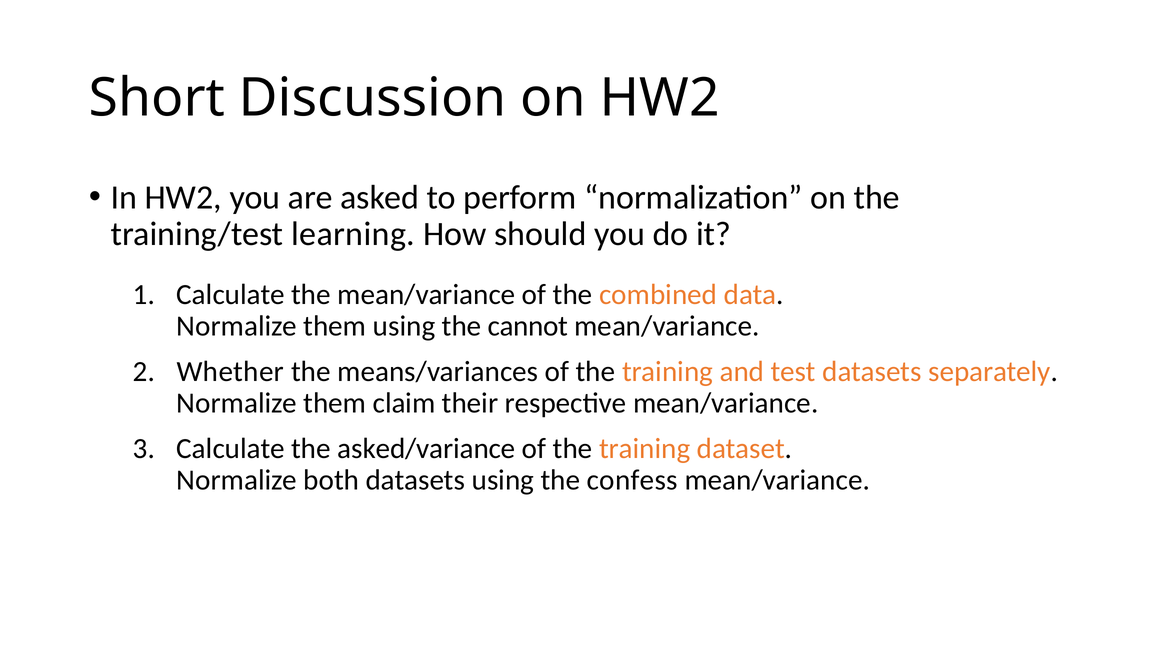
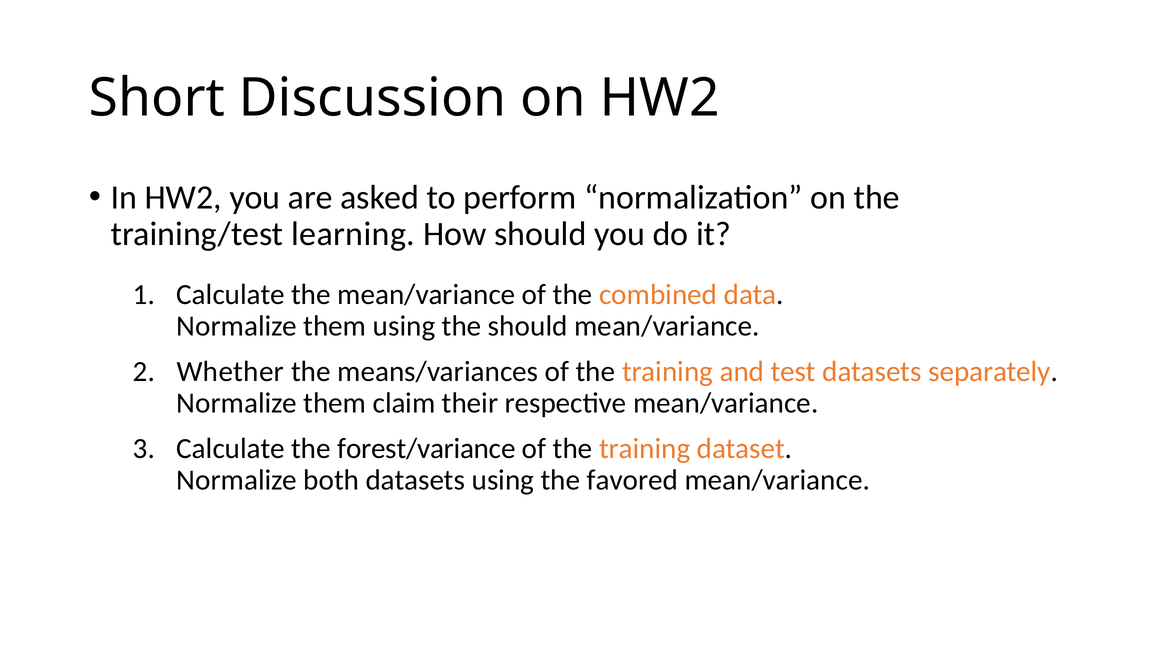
the cannot: cannot -> should
asked/variance: asked/variance -> forest/variance
confess: confess -> favored
